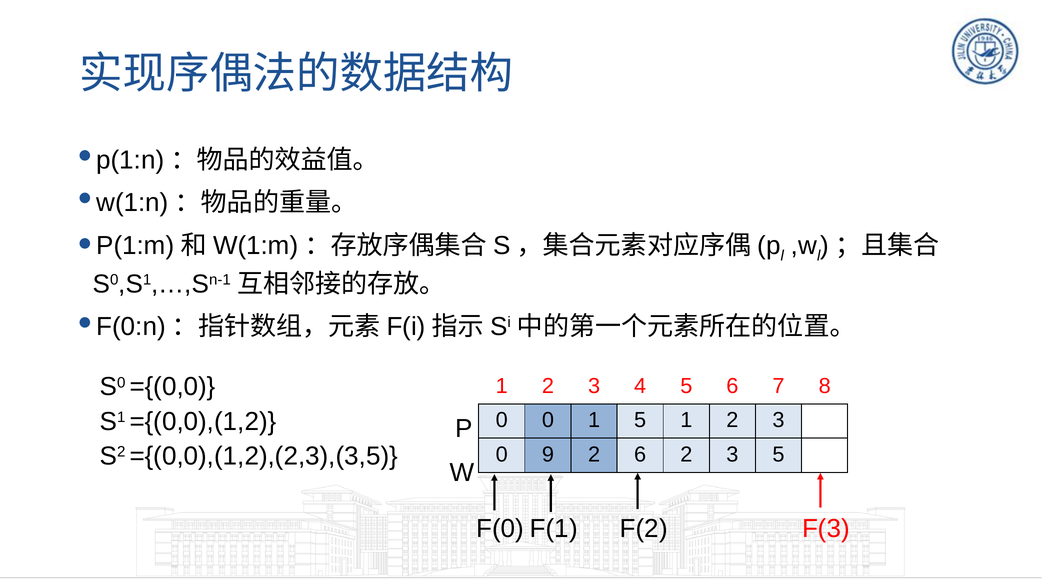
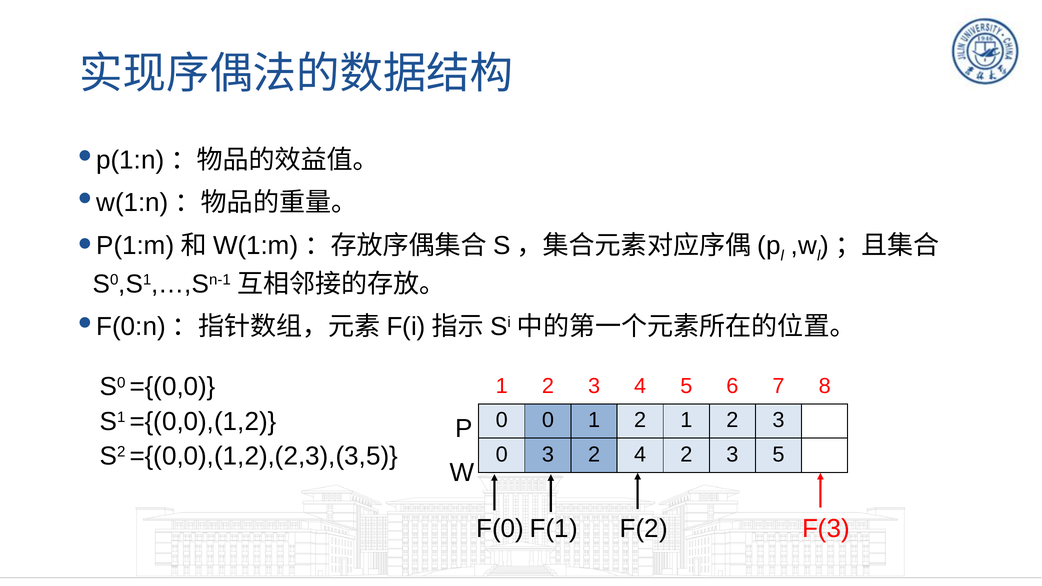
0 1 5: 5 -> 2
0 9: 9 -> 3
2 6: 6 -> 4
